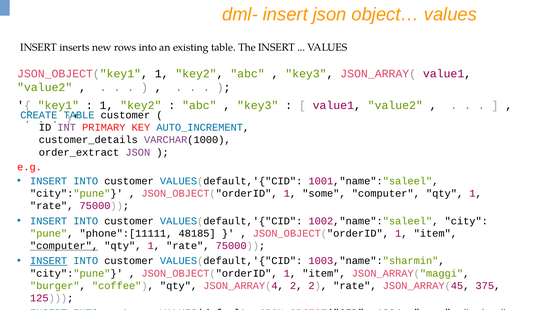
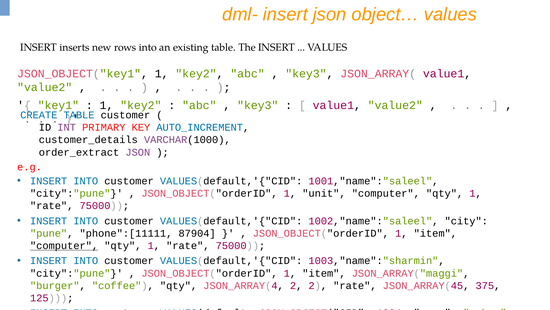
some: some -> unit
48185: 48185 -> 87904
INSERT at (49, 260) underline: present -> none
